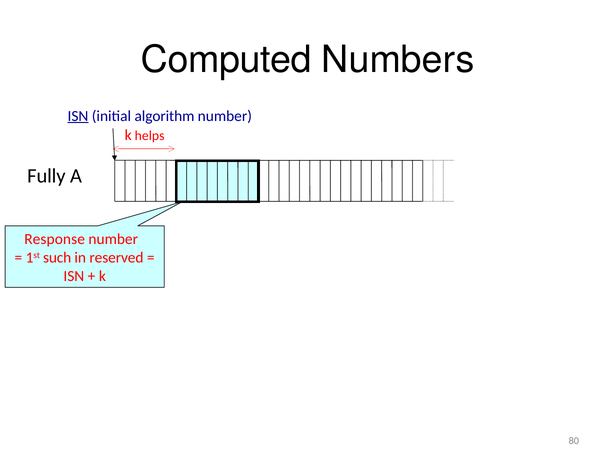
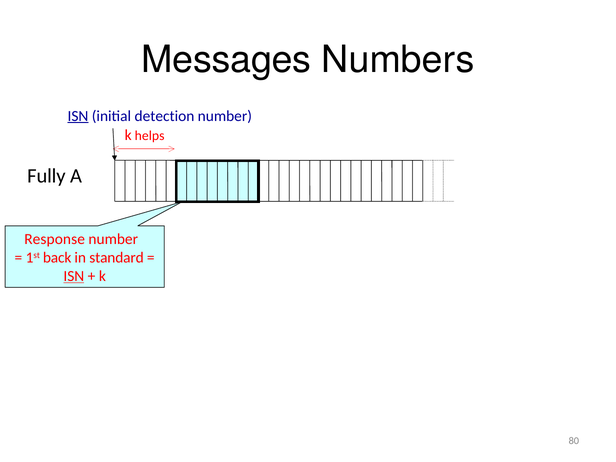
Computed: Computed -> Messages
algorithm: algorithm -> detection
such: such -> back
reserved: reserved -> standard
ISN at (74, 276) underline: none -> present
